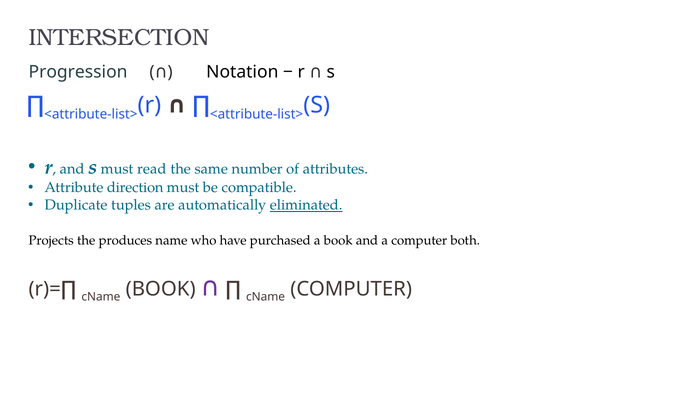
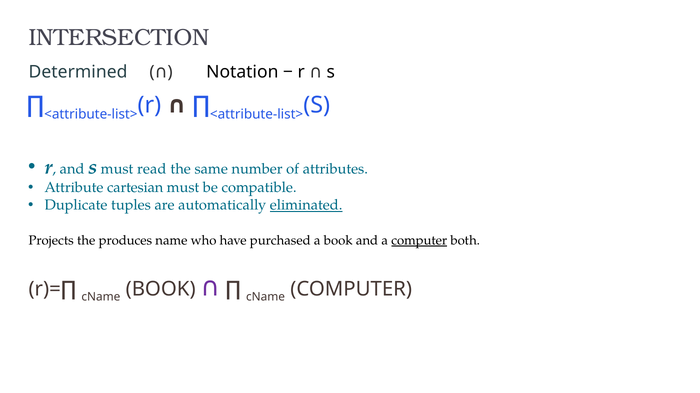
Progression: Progression -> Determined
direction: direction -> cartesian
computer at (419, 241) underline: none -> present
